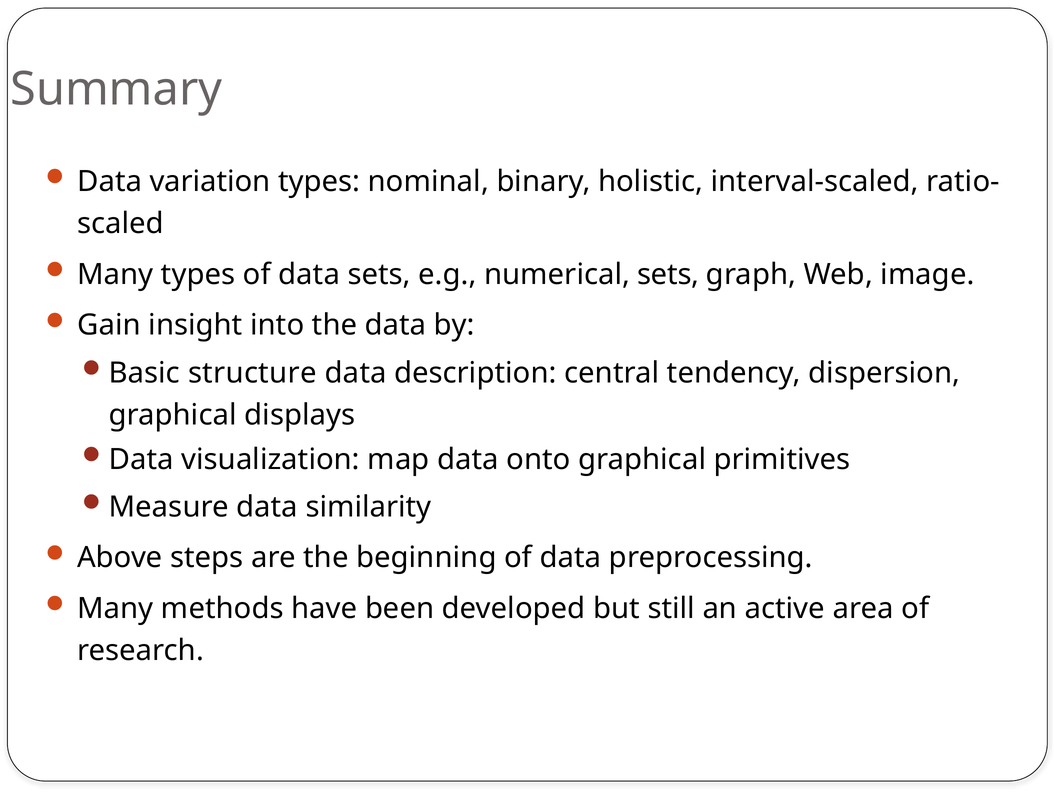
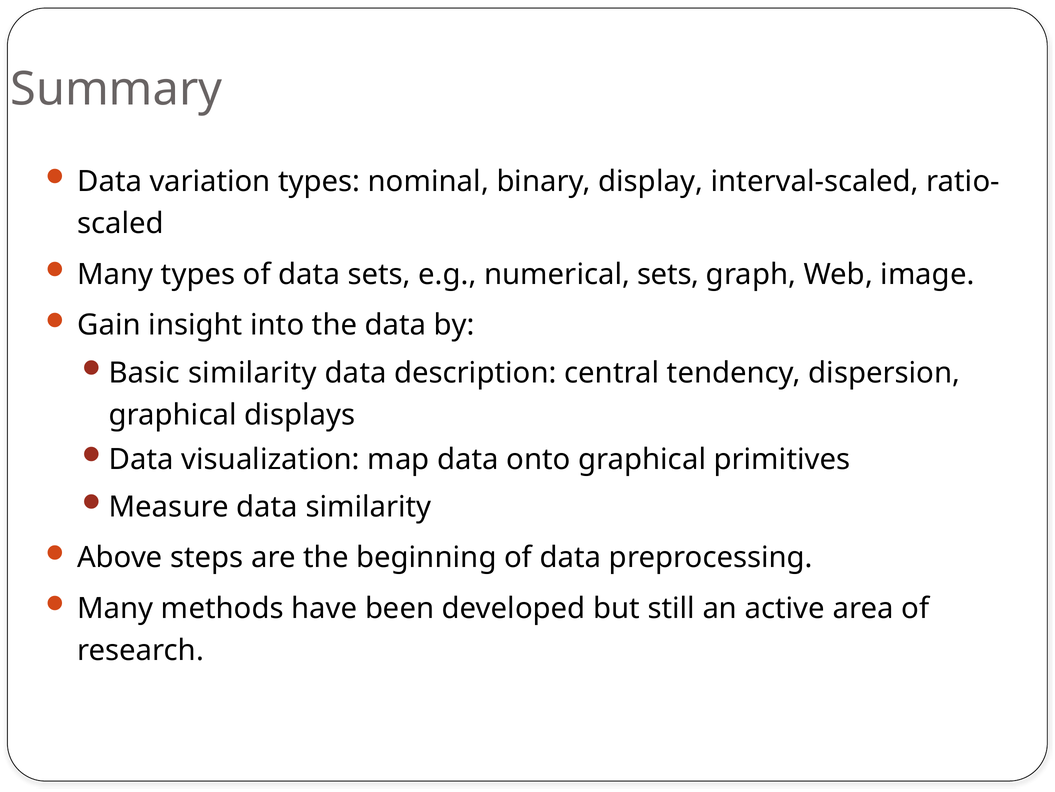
holistic: holistic -> display
Basic structure: structure -> similarity
